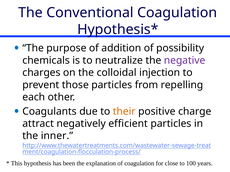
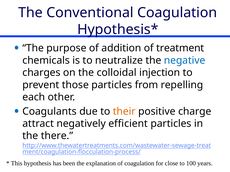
possibility: possibility -> treatment
negative colour: purple -> blue
inner: inner -> there
